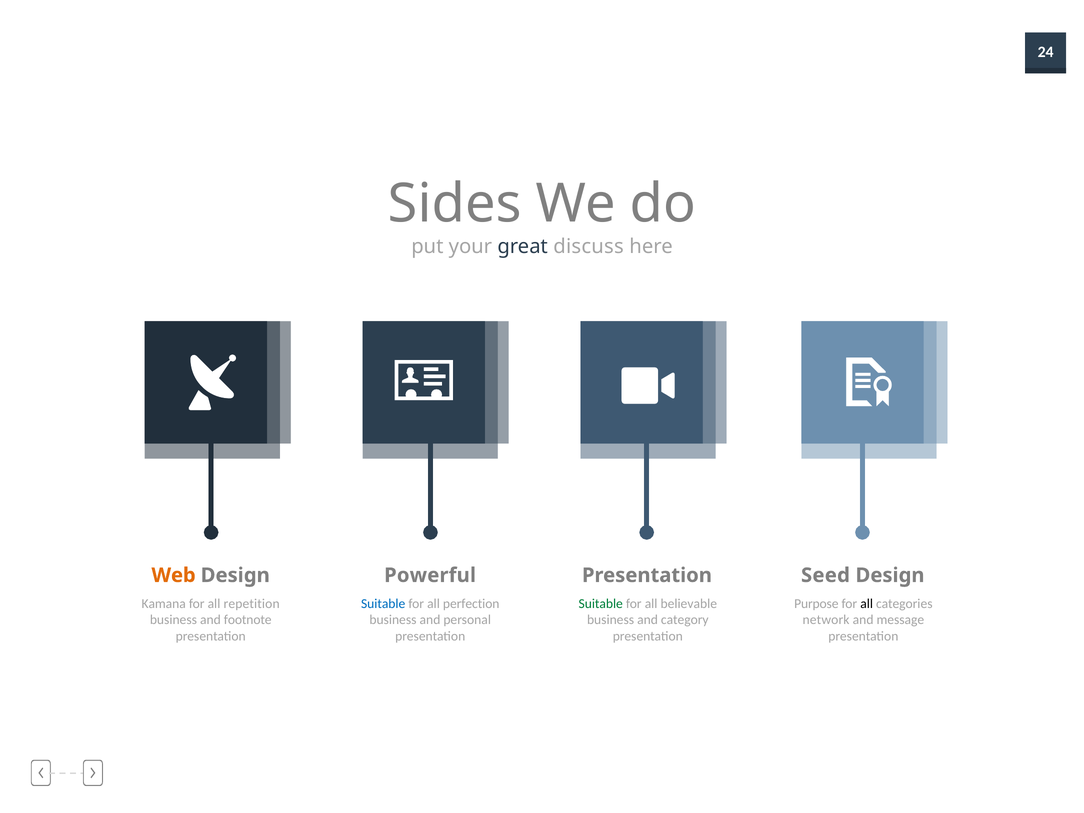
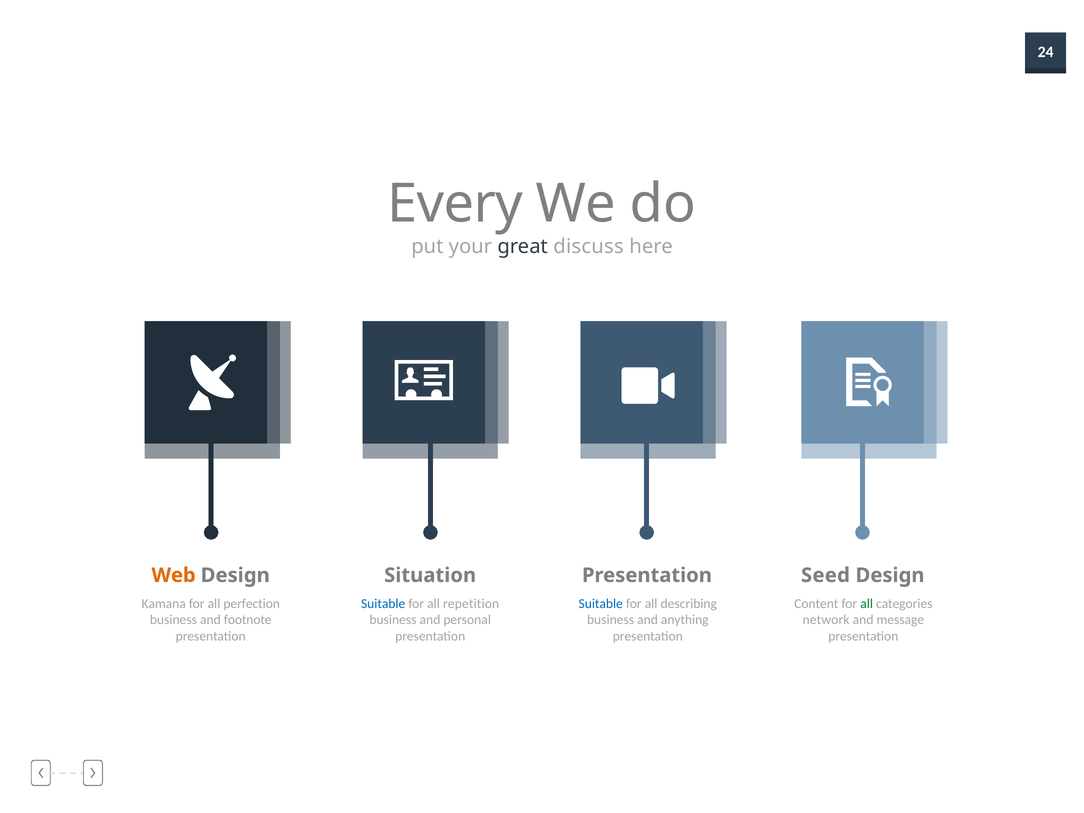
Sides: Sides -> Every
Powerful: Powerful -> Situation
repetition: repetition -> perfection
perfection: perfection -> repetition
Suitable at (601, 604) colour: green -> blue
believable: believable -> describing
Purpose: Purpose -> Content
all at (867, 604) colour: black -> green
category: category -> anything
